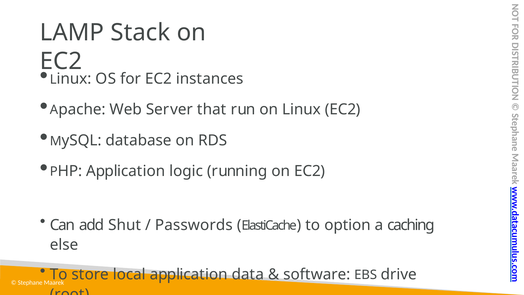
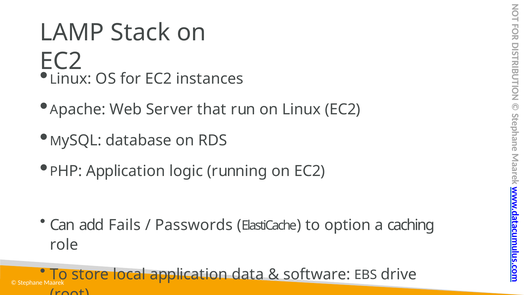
Shut: Shut -> Fails
else: else -> role
